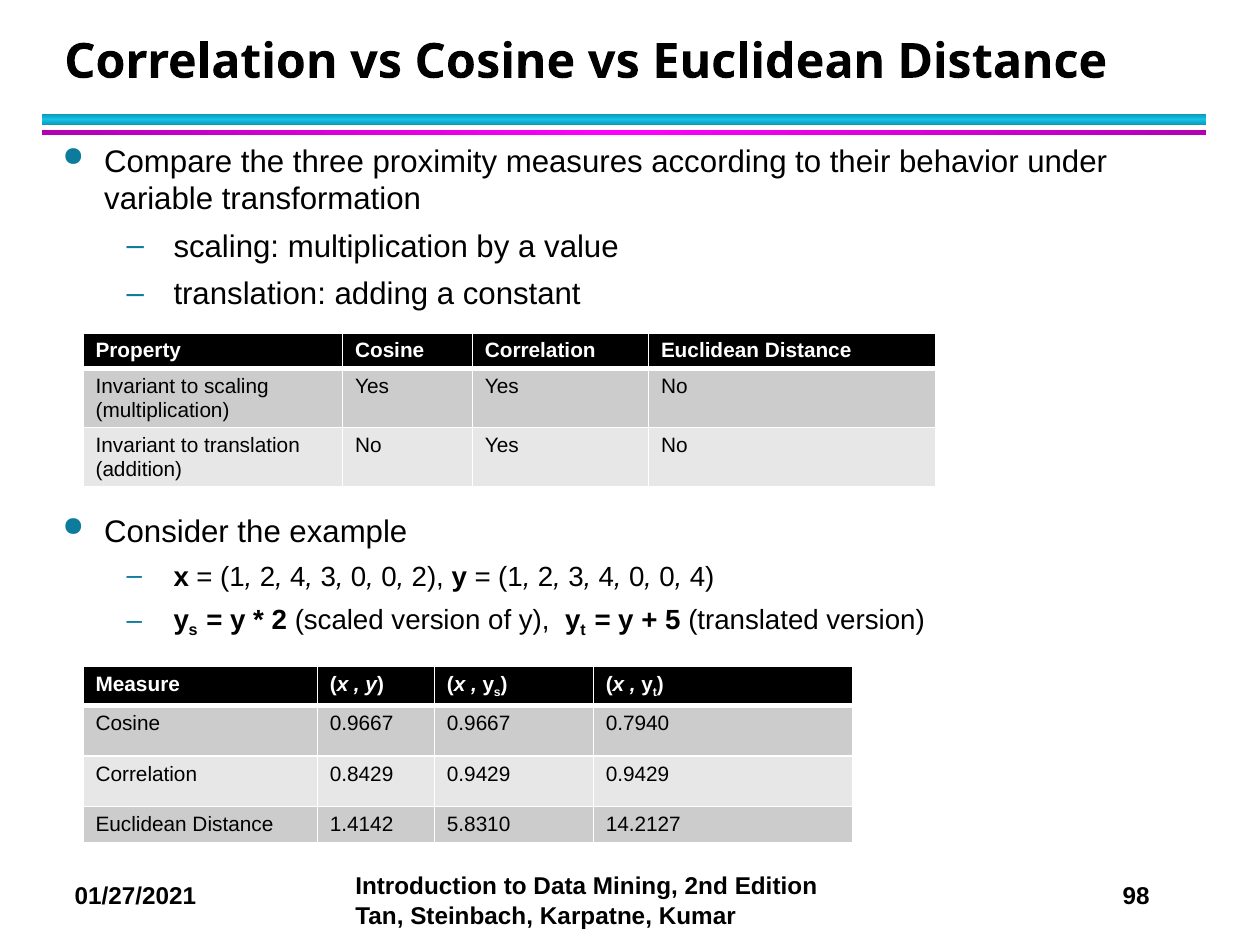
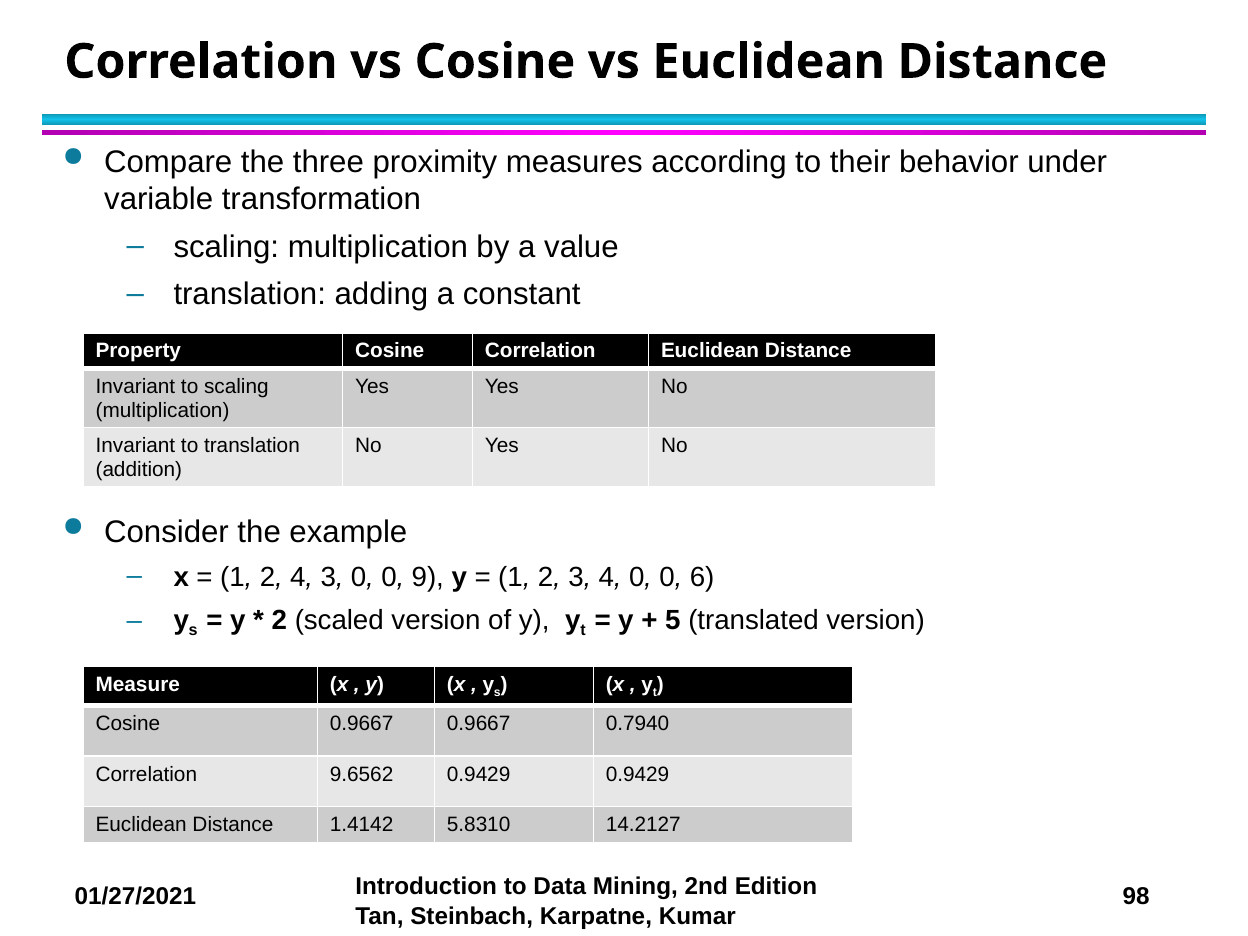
0 2: 2 -> 9
0 4: 4 -> 6
0.8429: 0.8429 -> 9.6562
